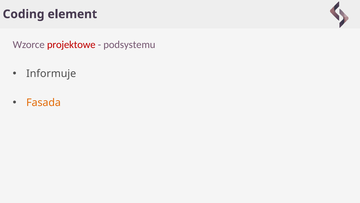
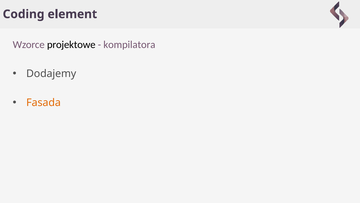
projektowe colour: red -> black
podsystemu: podsystemu -> kompilatora
Informuje: Informuje -> Dodajemy
